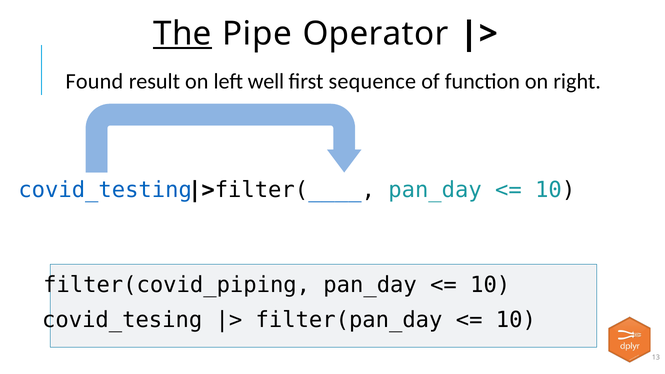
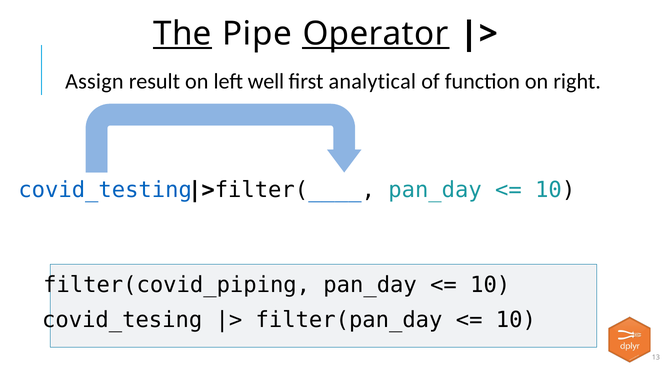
Operator underline: none -> present
Found: Found -> Assign
sequence: sequence -> analytical
